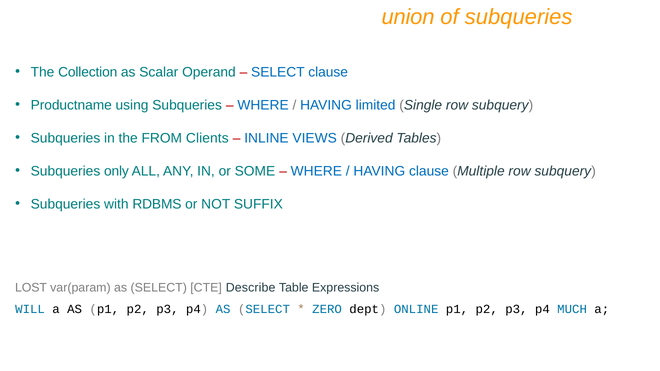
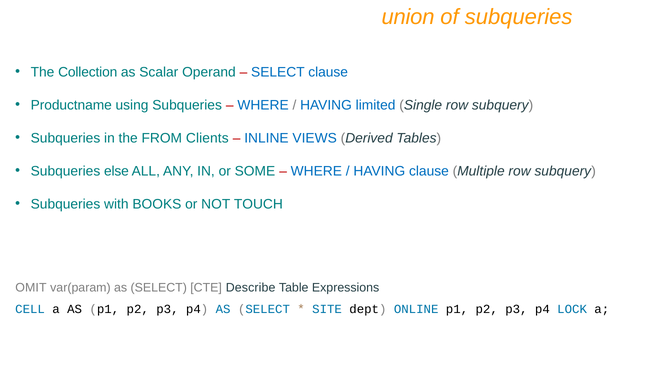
only: only -> else
RDBMS: RDBMS -> BOOKS
SUFFIX: SUFFIX -> TOUCH
LOST: LOST -> OMIT
WILL: WILL -> CELL
ZERO: ZERO -> SITE
MUCH: MUCH -> LOCK
